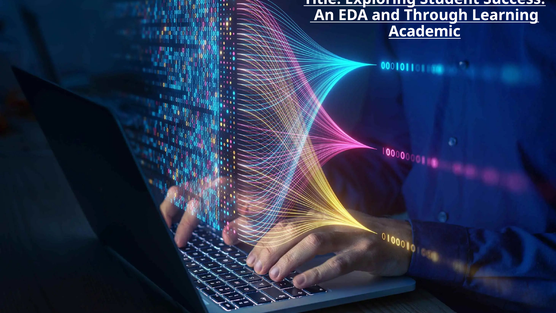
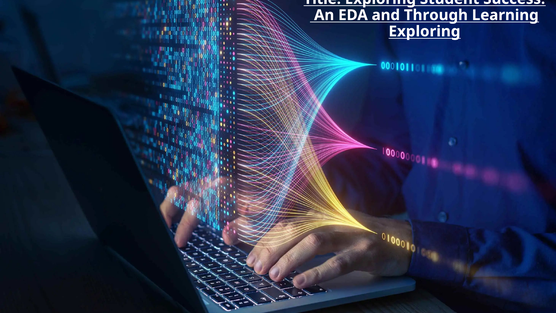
Academic at (425, 31): Academic -> Exploring
